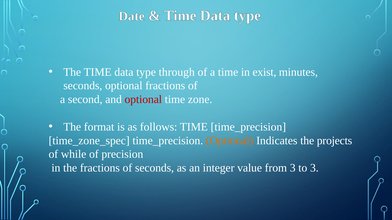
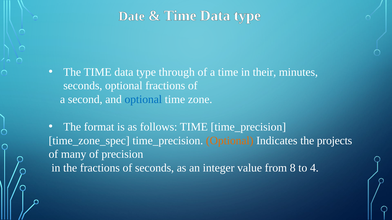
exist: exist -> their
optional at (143, 100) colour: red -> blue
while: while -> many
from 3: 3 -> 8
to 3: 3 -> 4
